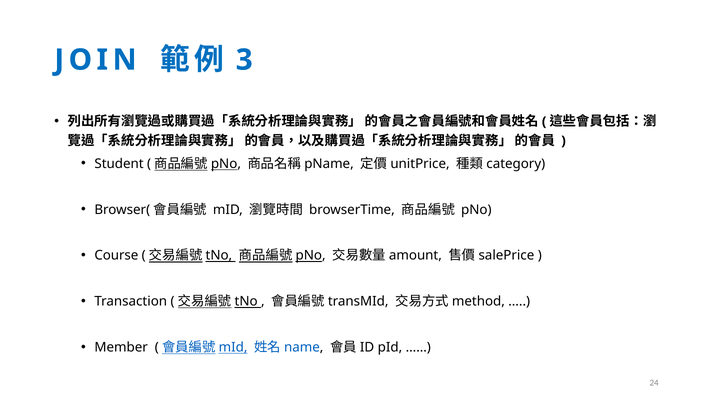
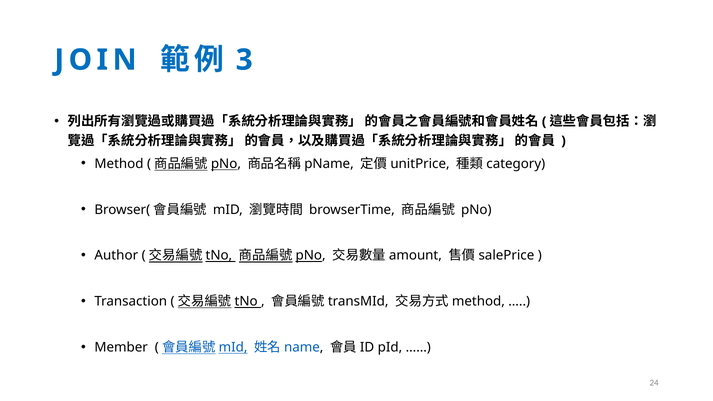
Student: Student -> Method
Course: Course -> Author
